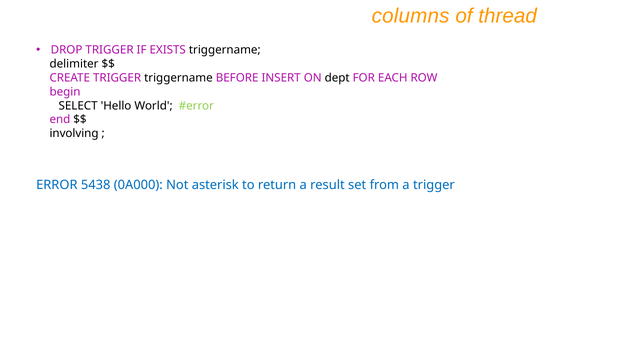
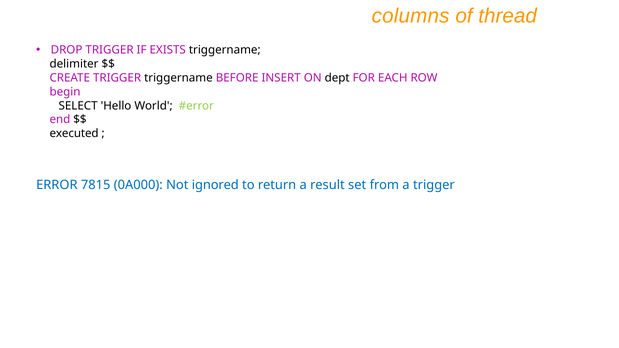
involving: involving -> executed
5438: 5438 -> 7815
asterisk: asterisk -> ignored
